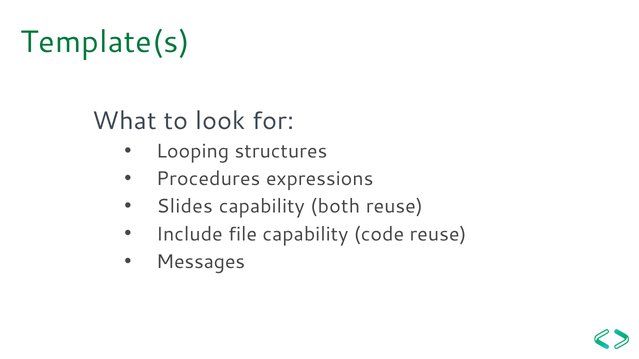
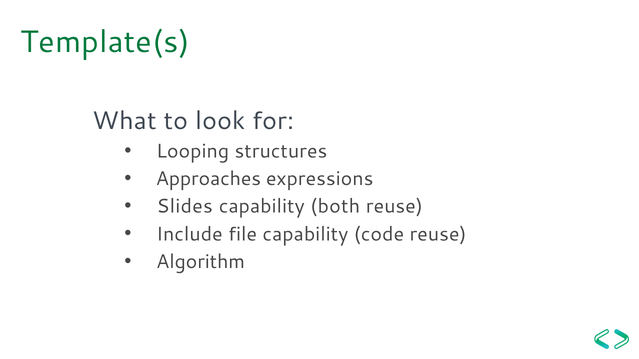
Procedures: Procedures -> Approaches
Messages: Messages -> Algorithm
